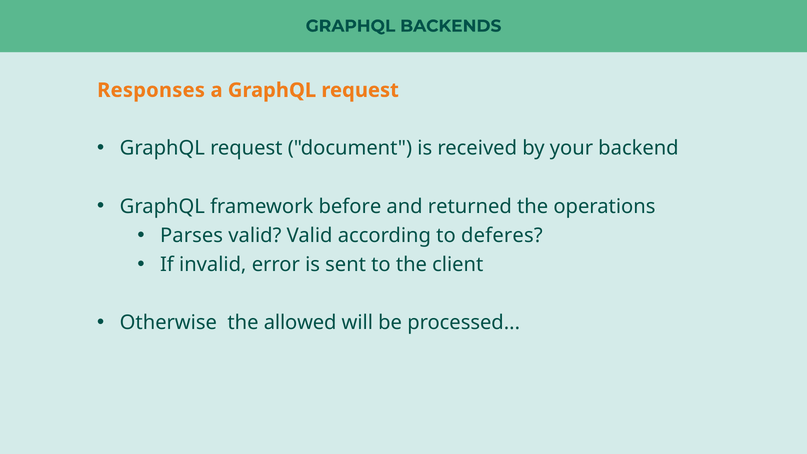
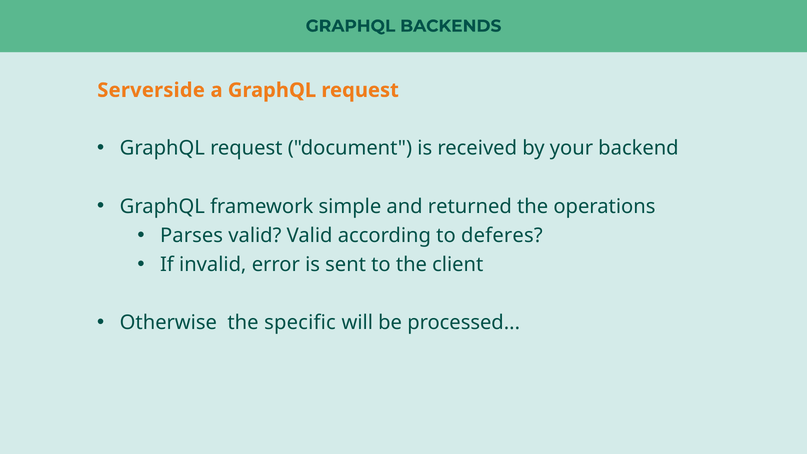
Responses: Responses -> Serverside
before: before -> simple
allowed: allowed -> specific
